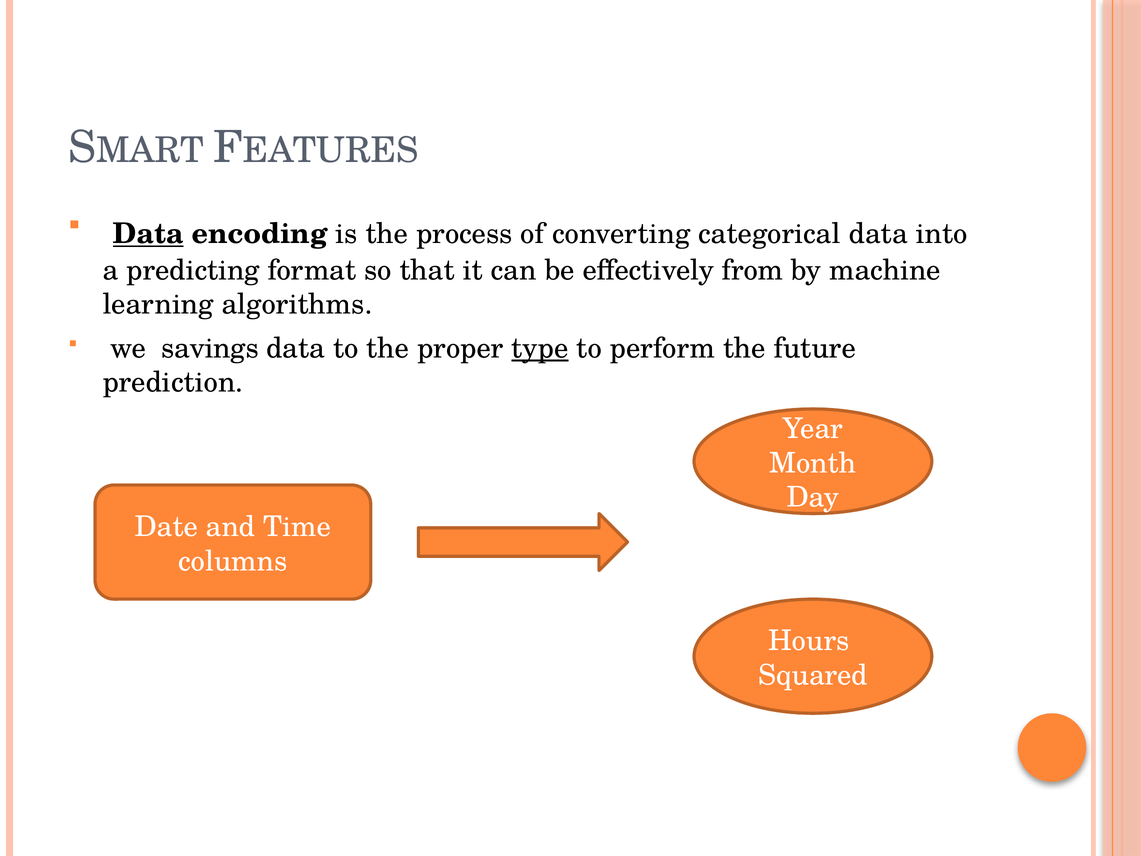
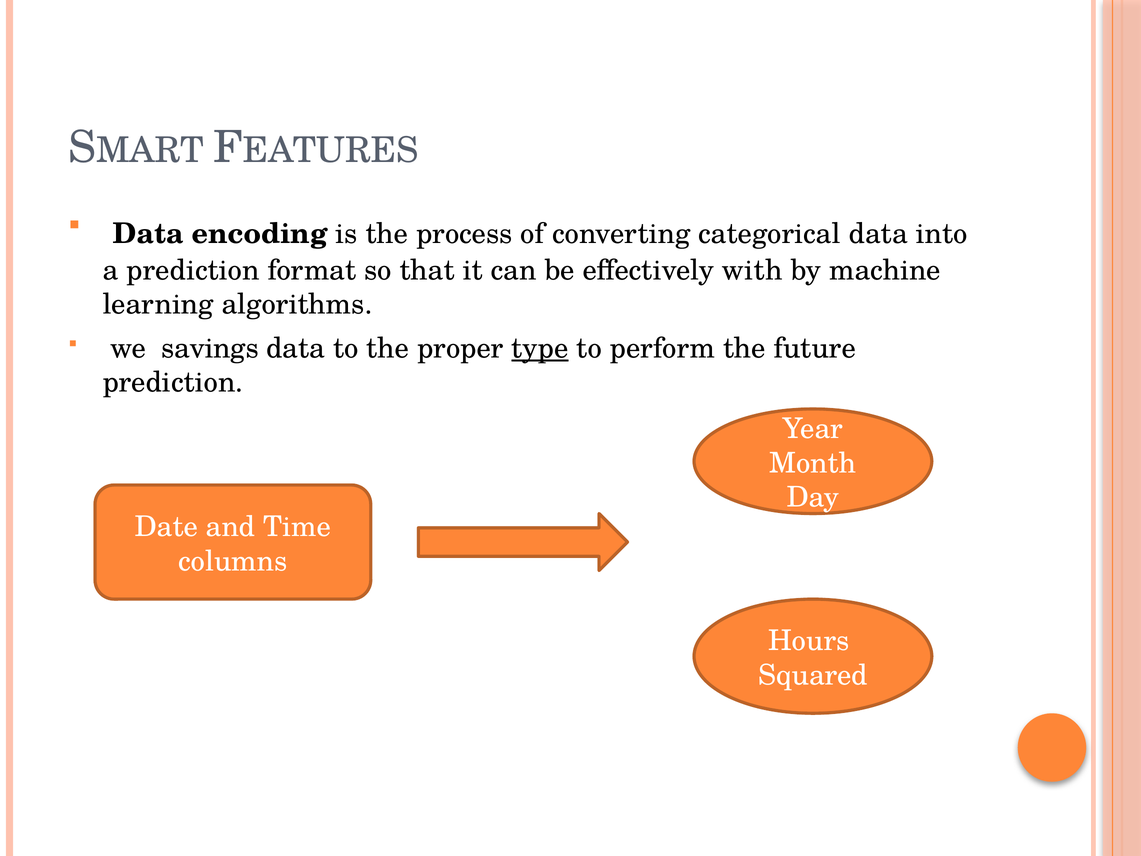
Data at (148, 234) underline: present -> none
a predicting: predicting -> prediction
from: from -> with
